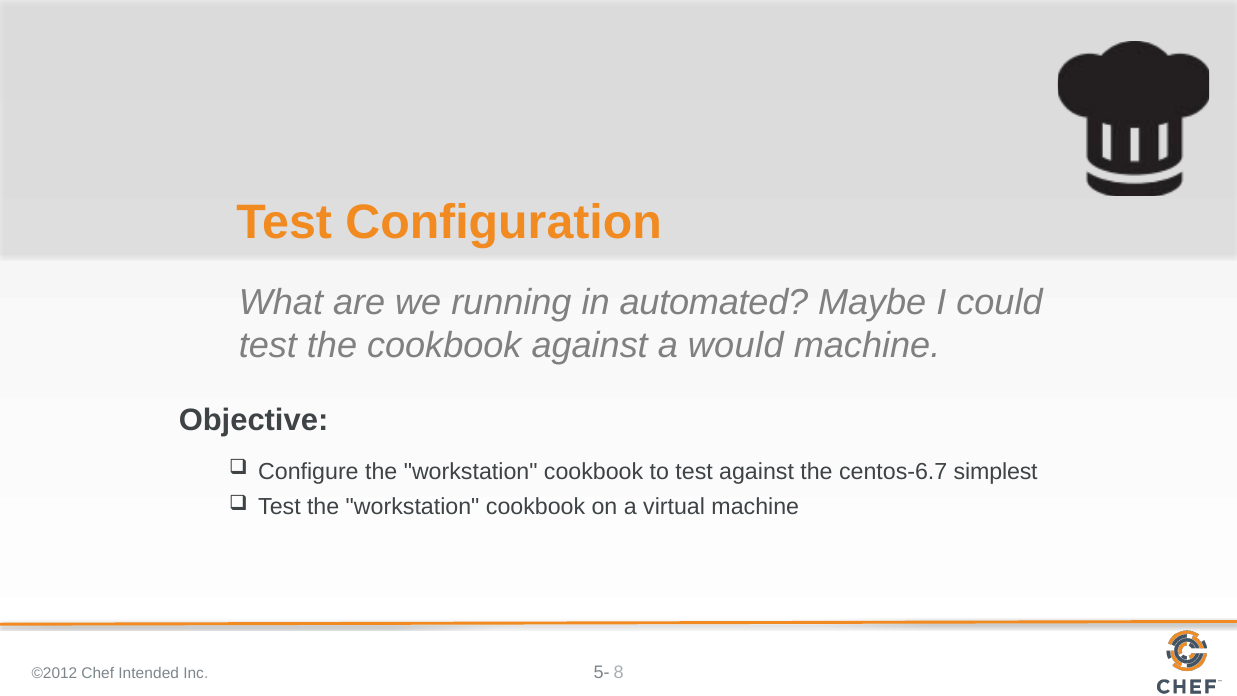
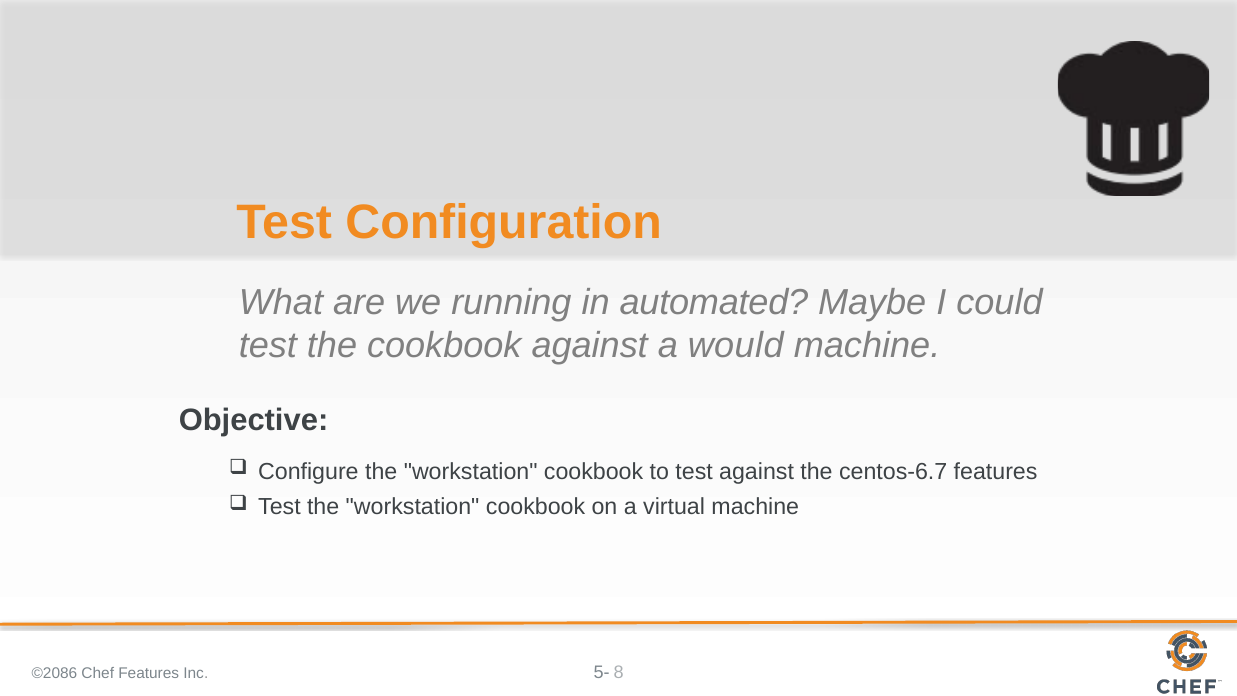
centos-6.7 simplest: simplest -> features
©2012: ©2012 -> ©2086
Chef Intended: Intended -> Features
